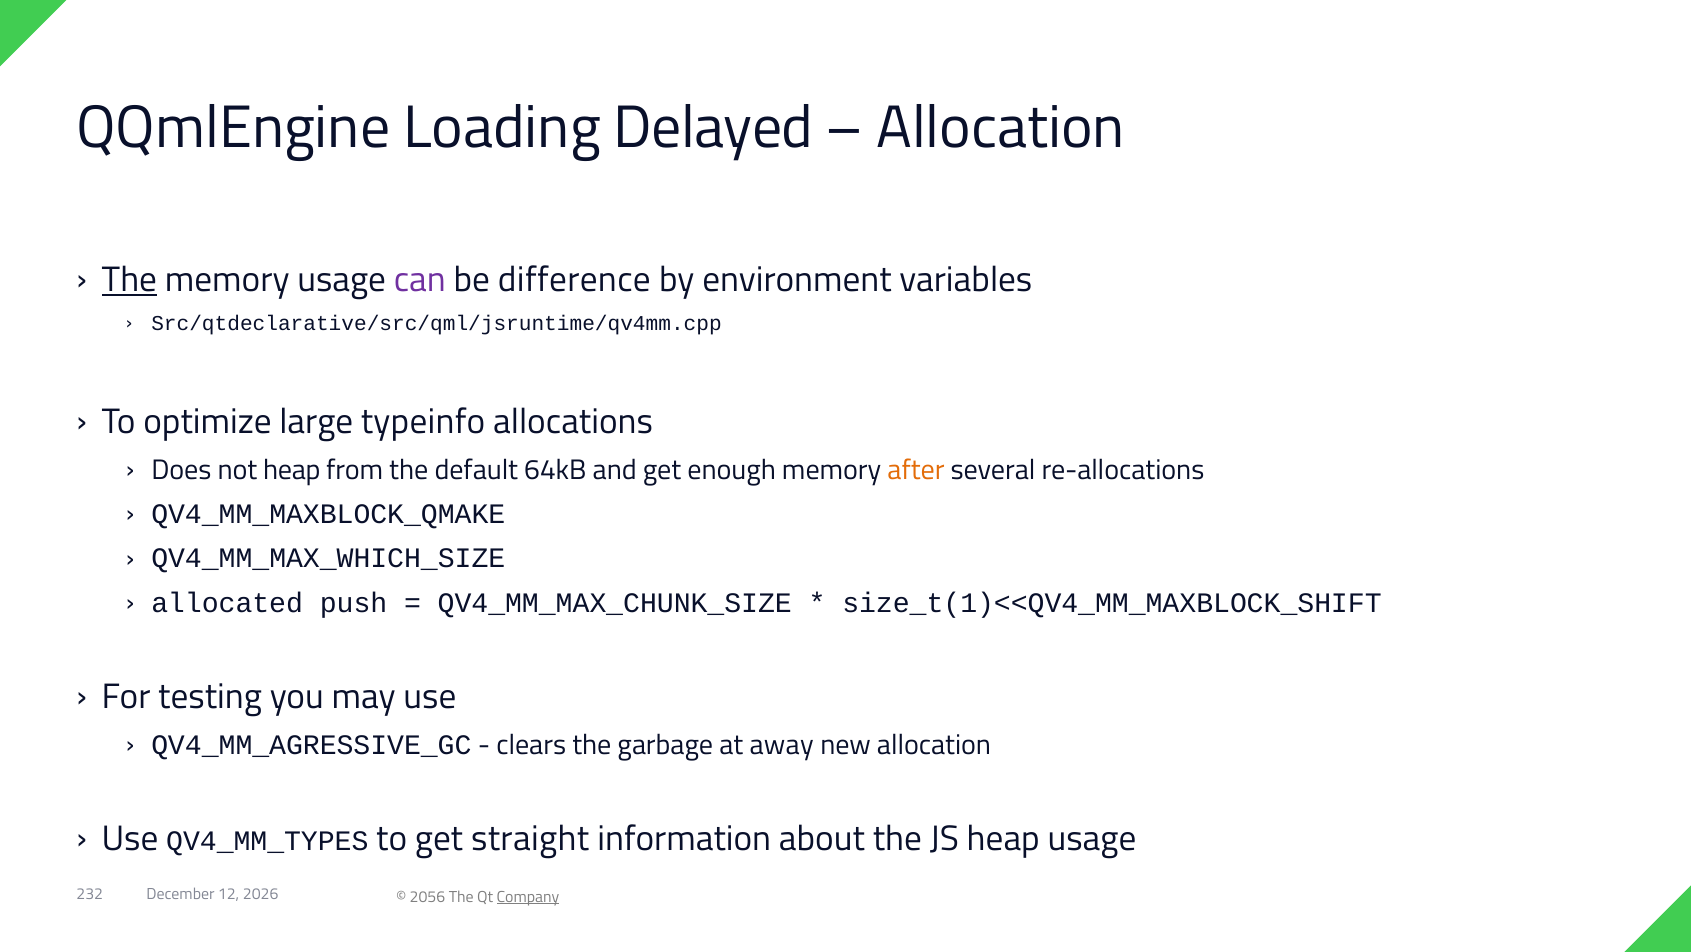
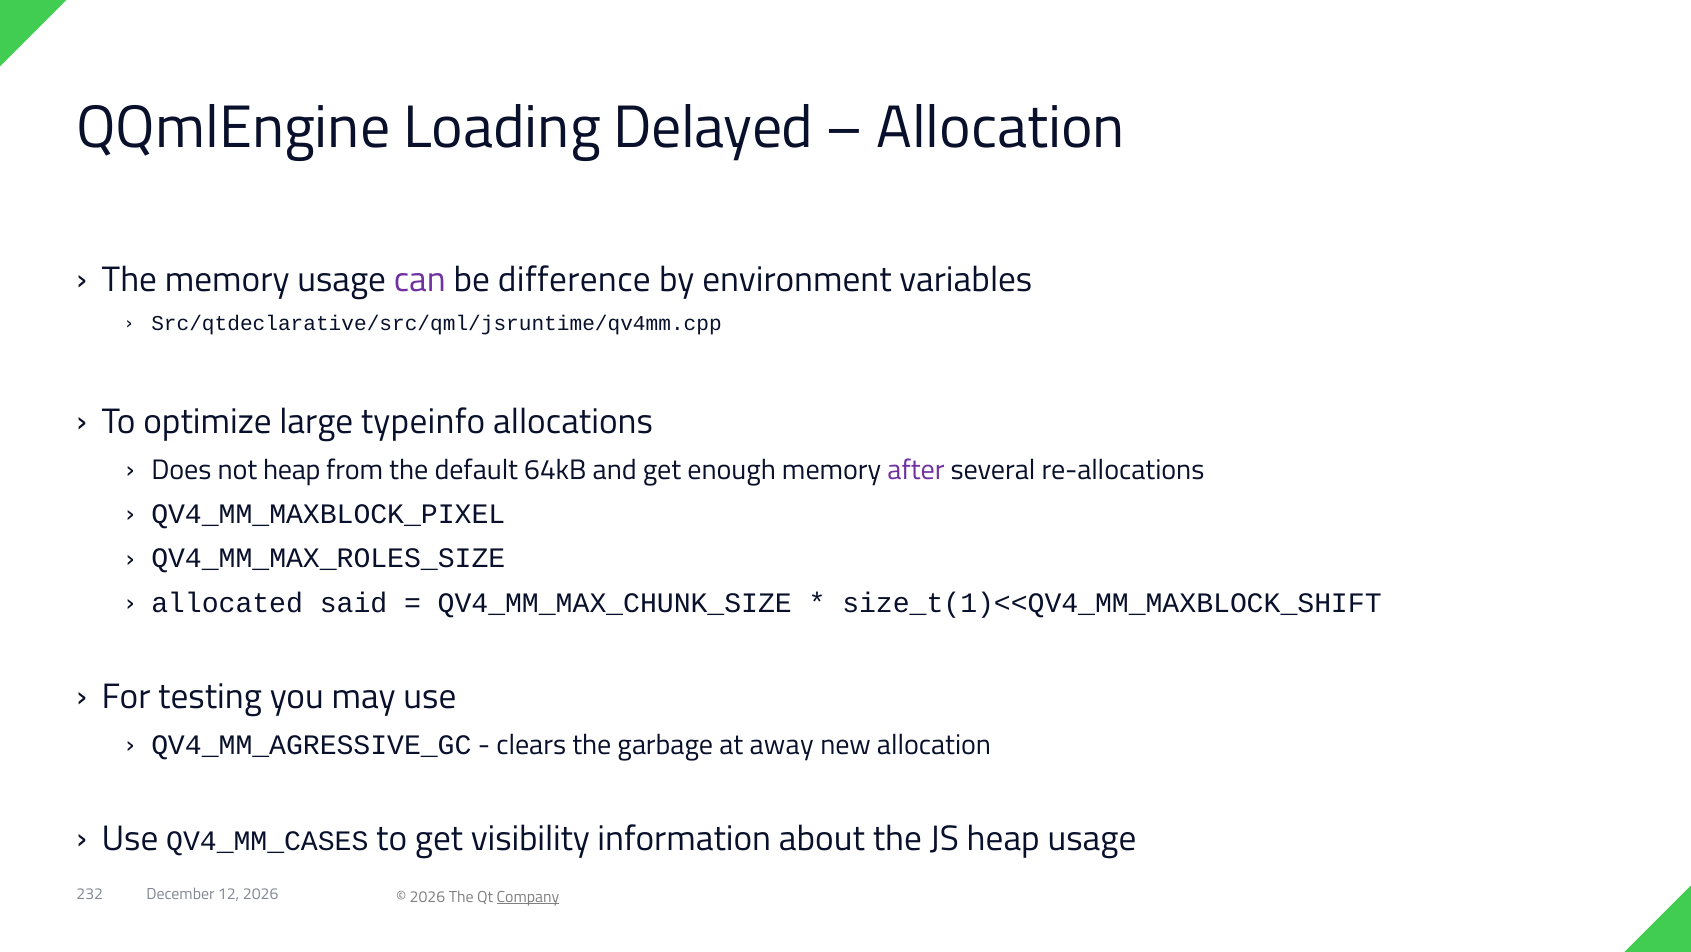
The at (129, 280) underline: present -> none
after colour: orange -> purple
QV4_MM_MAXBLOCK_QMAKE: QV4_MM_MAXBLOCK_QMAKE -> QV4_MM_MAXBLOCK_PIXEL
QV4_MM_MAX_WHICH_SIZE: QV4_MM_MAX_WHICH_SIZE -> QV4_MM_MAX_ROLES_SIZE
push: push -> said
QV4_MM_TYPES: QV4_MM_TYPES -> QV4_MM_CASES
straight: straight -> visibility
2056 at (427, 896): 2056 -> 2026
